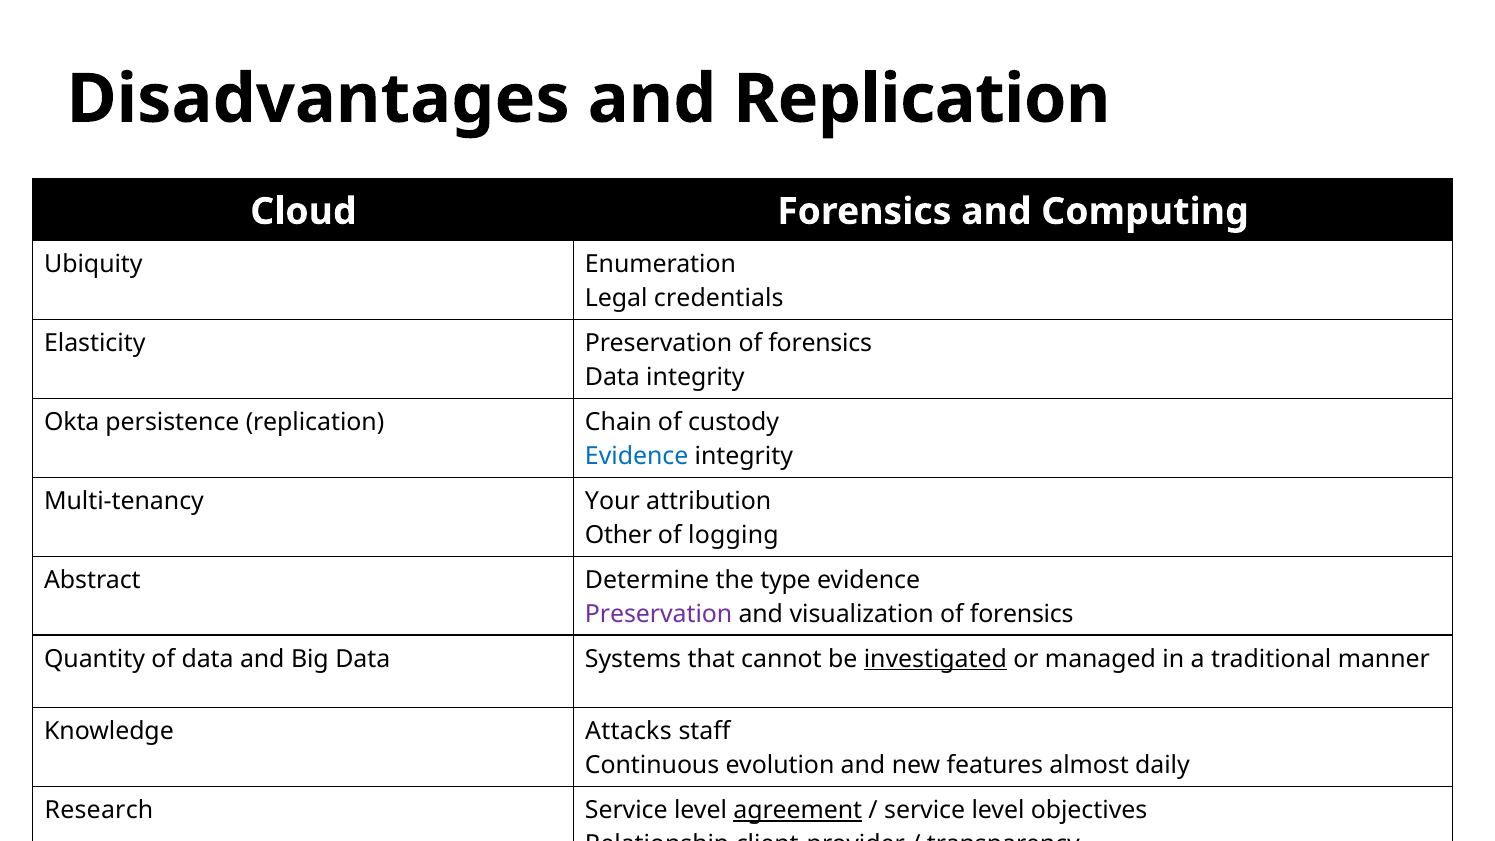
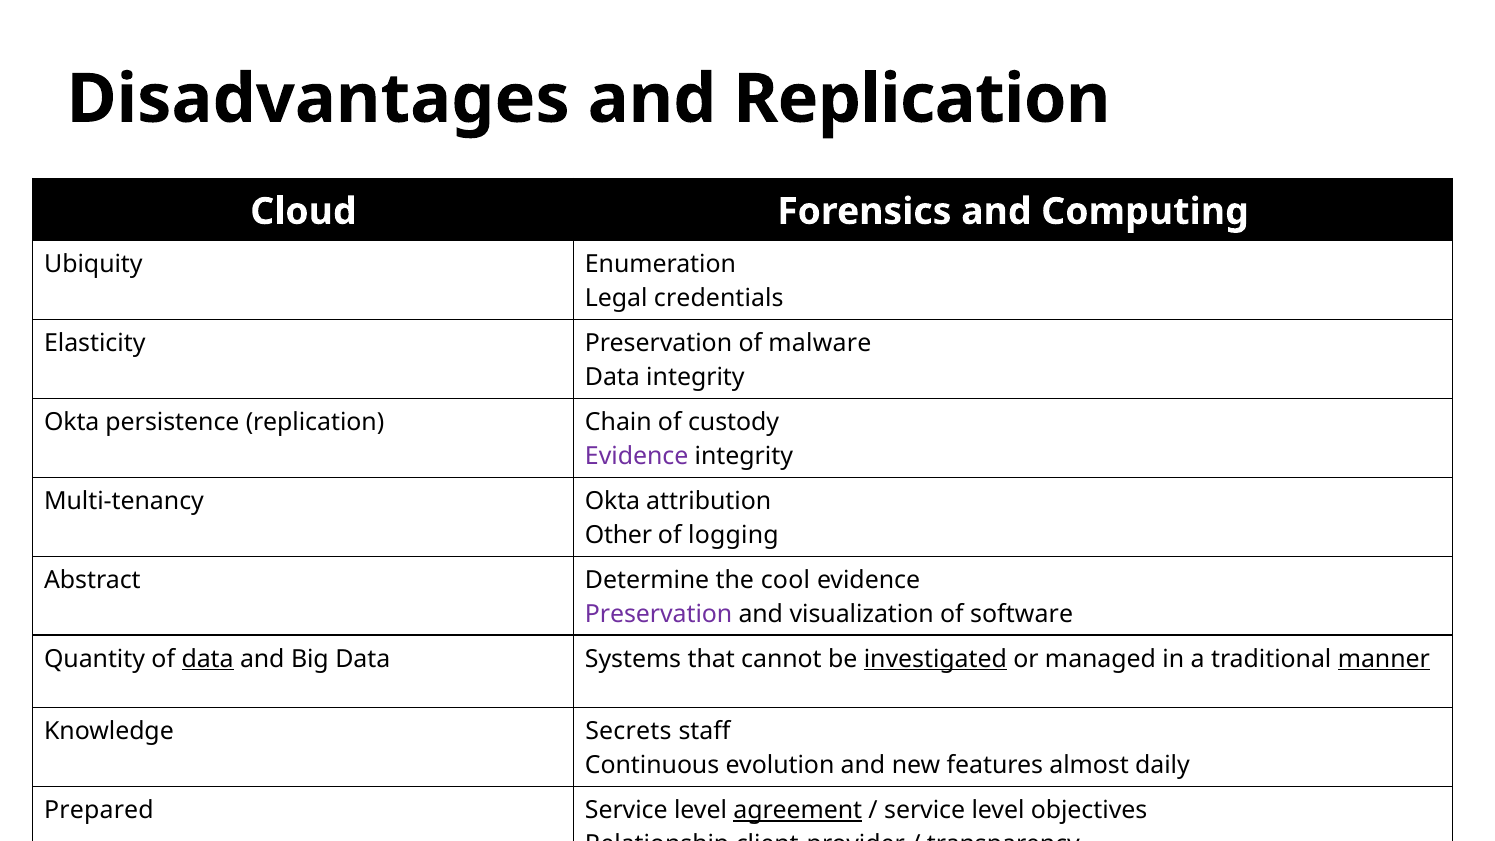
Preservation of forensics: forensics -> malware
Evidence at (637, 456) colour: blue -> purple
Multi-tenancy Your: Your -> Okta
type: type -> cool
visualization of forensics: forensics -> software
data at (208, 659) underline: none -> present
manner underline: none -> present
Attacks: Attacks -> Secrets
Research: Research -> Prepared
